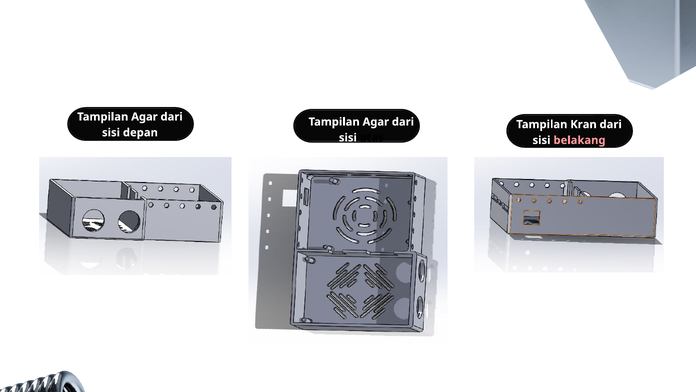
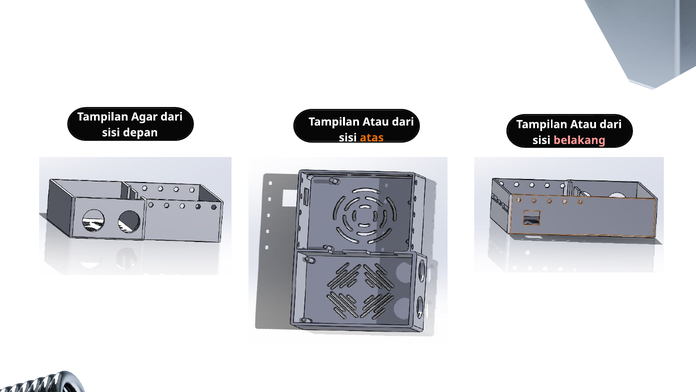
Agar at (376, 122): Agar -> Atau
Kran at (583, 124): Kran -> Atau
atas colour: black -> orange
